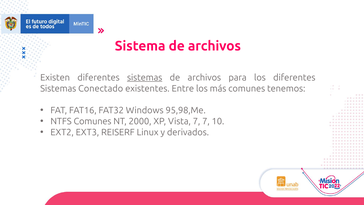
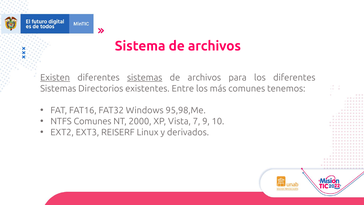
Existen underline: none -> present
Conectado: Conectado -> Directorios
7 7: 7 -> 9
